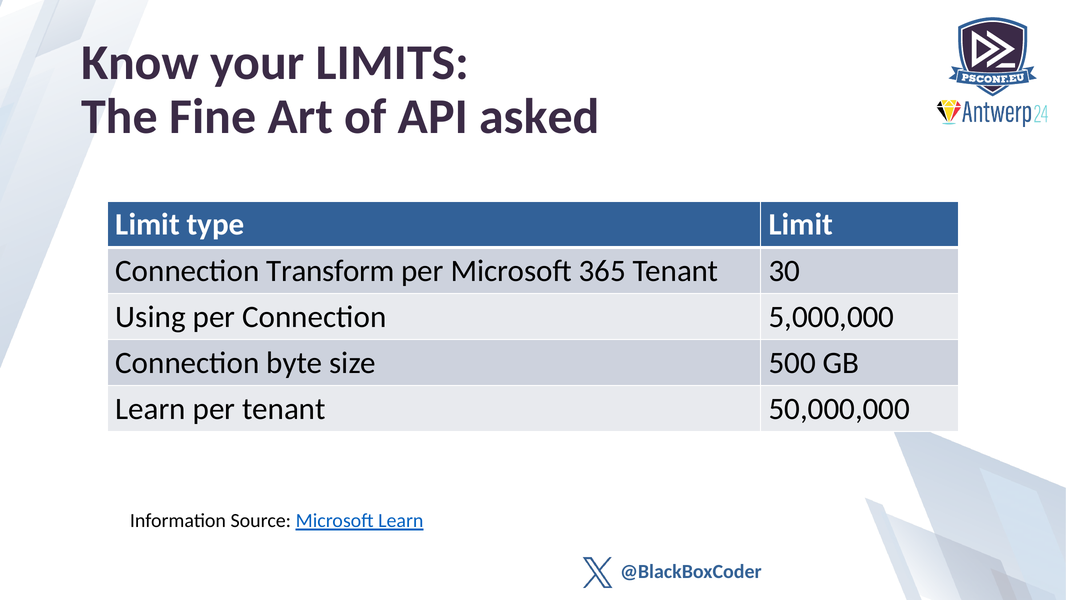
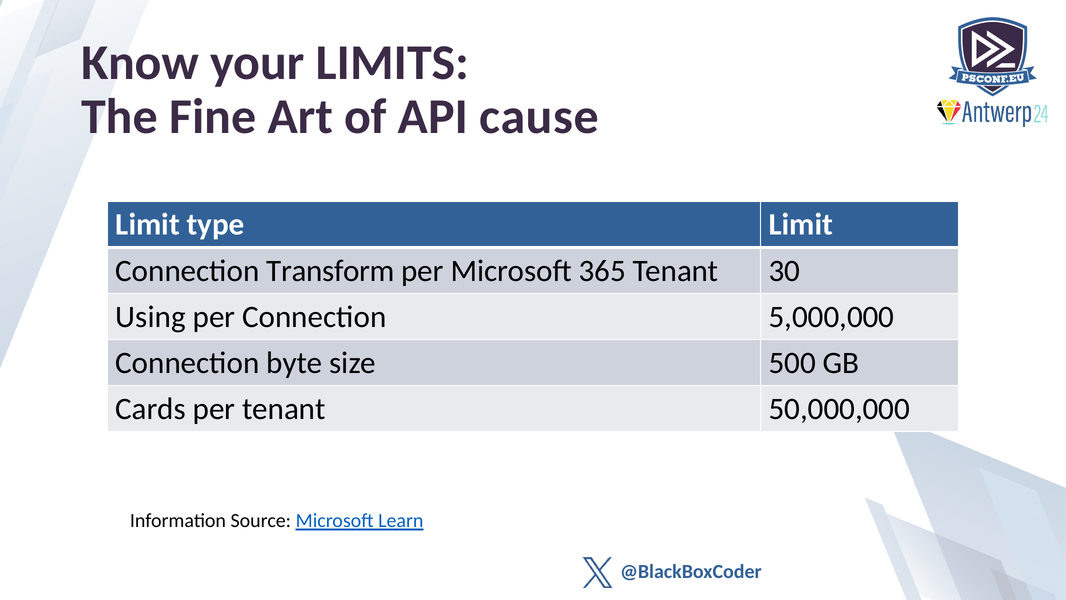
asked: asked -> cause
Learn at (151, 409): Learn -> Cards
